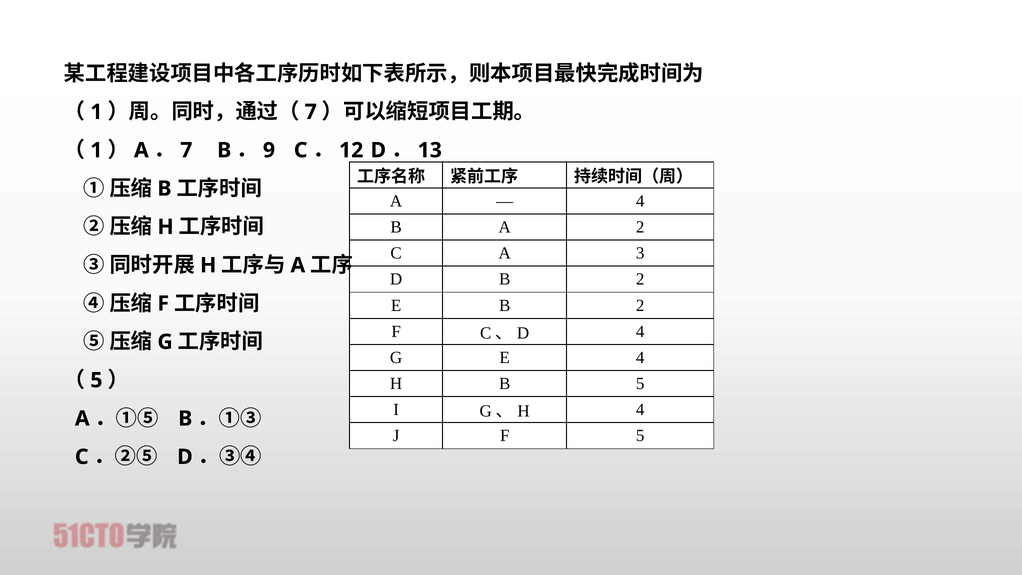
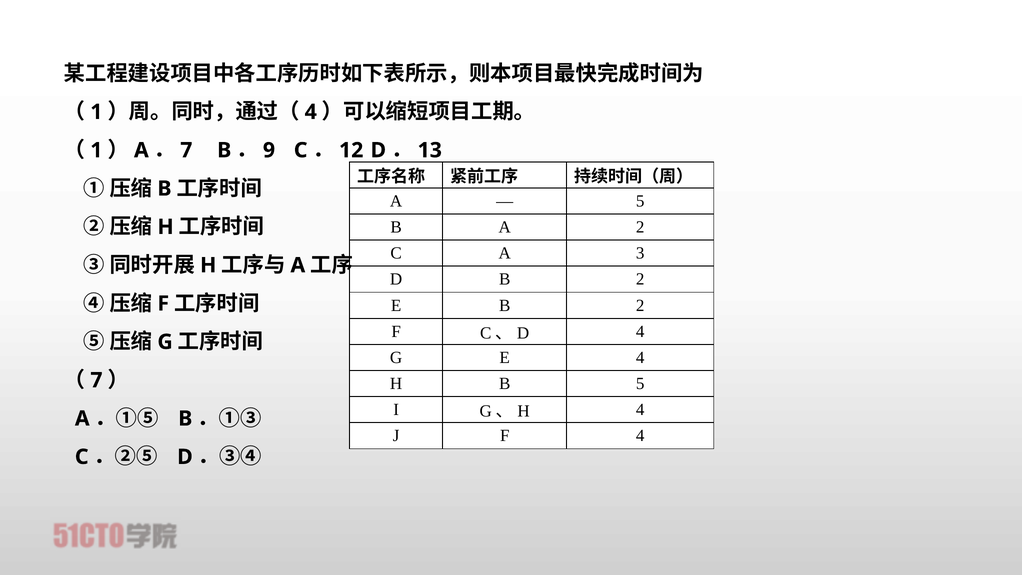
7 at (311, 112): 7 -> 4
4 at (640, 201): 4 -> 5
5 at (96, 380): 5 -> 7
F 5: 5 -> 4
